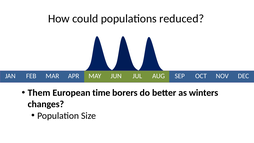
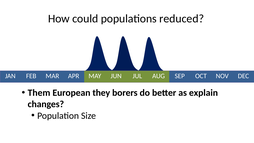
time: time -> they
winters: winters -> explain
